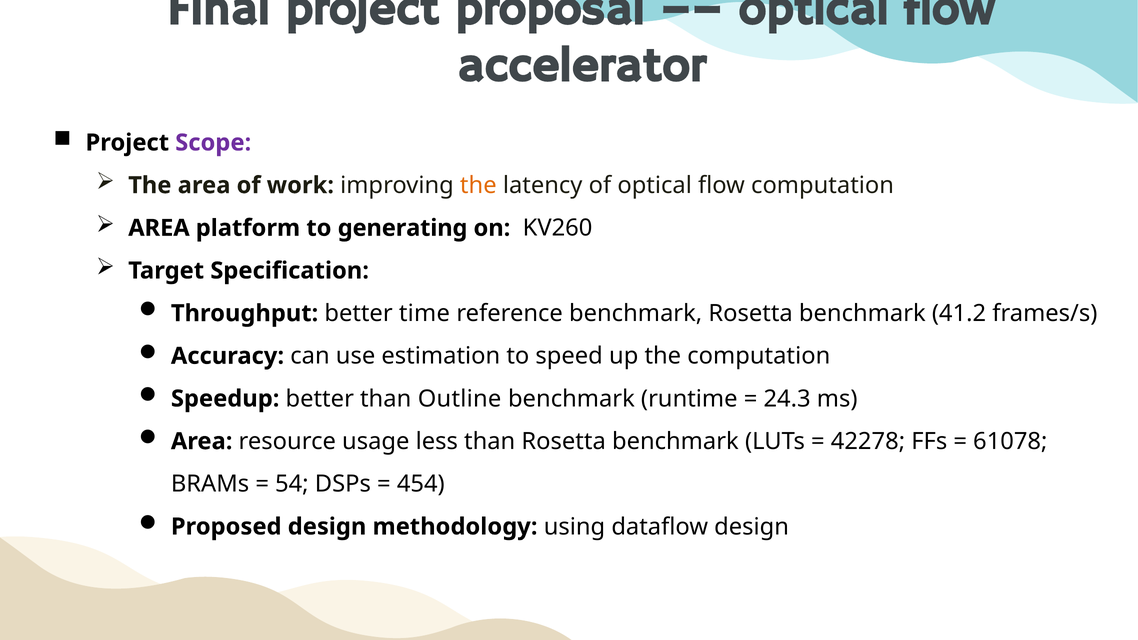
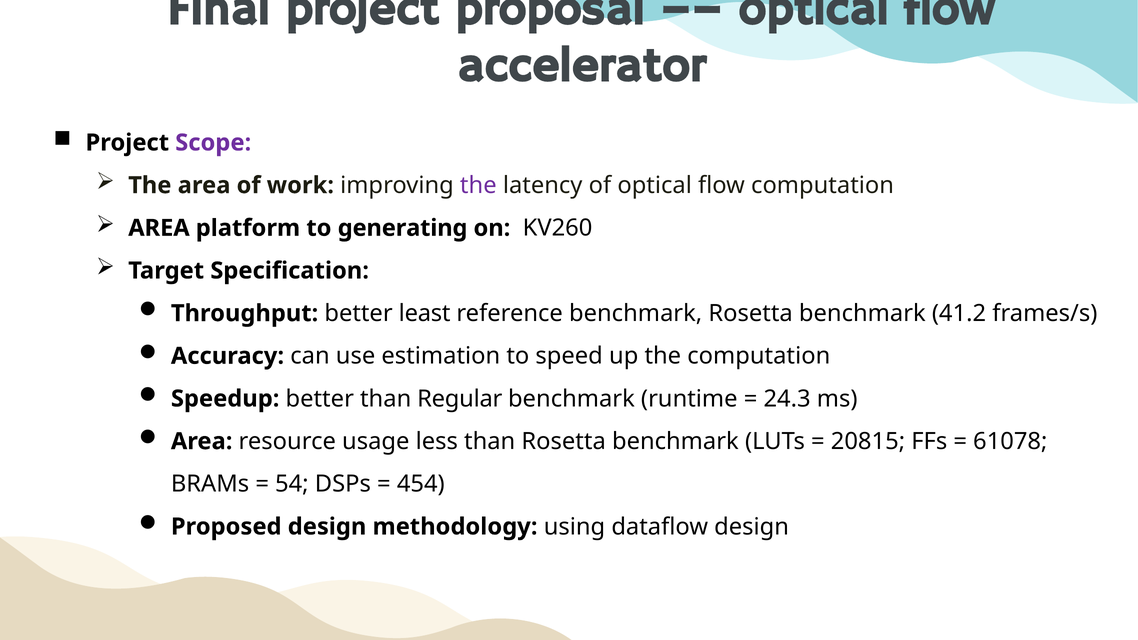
the at (478, 185) colour: orange -> purple
time: time -> least
Outline: Outline -> Regular
42278: 42278 -> 20815
